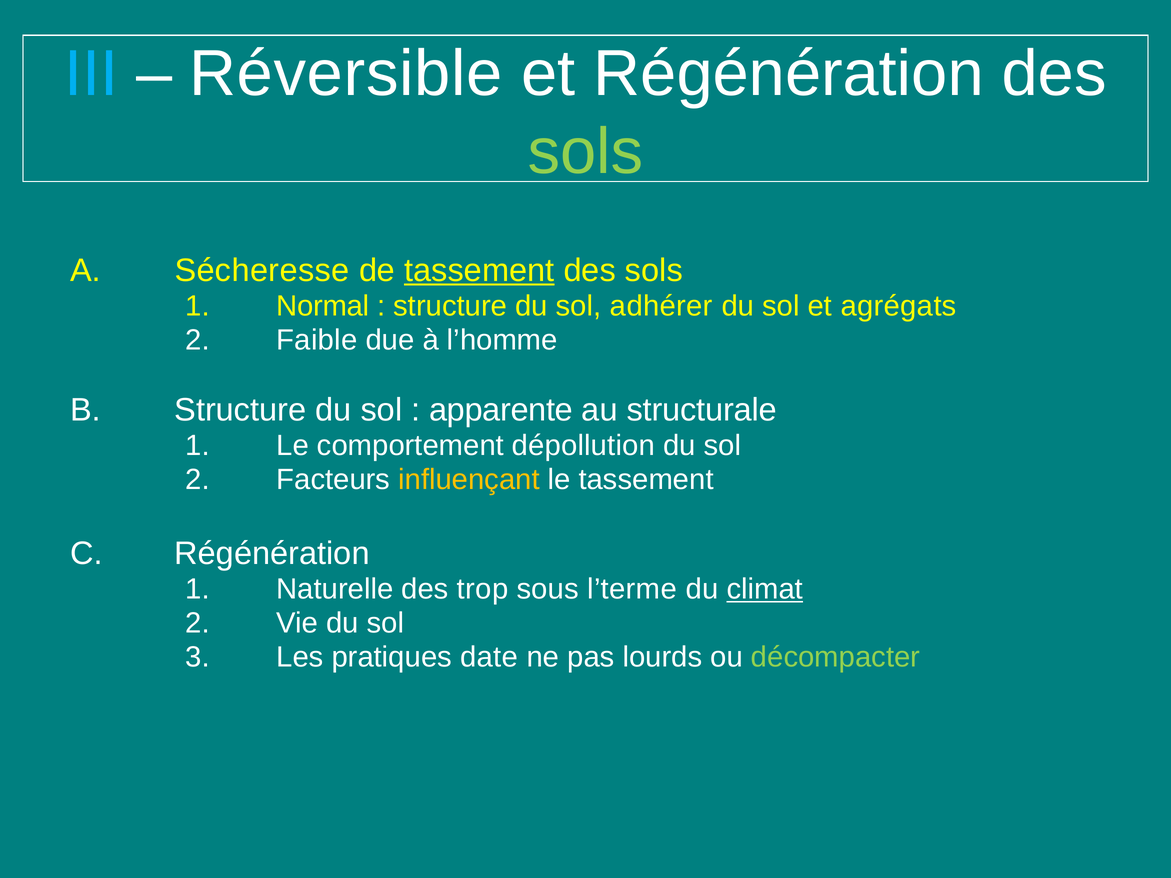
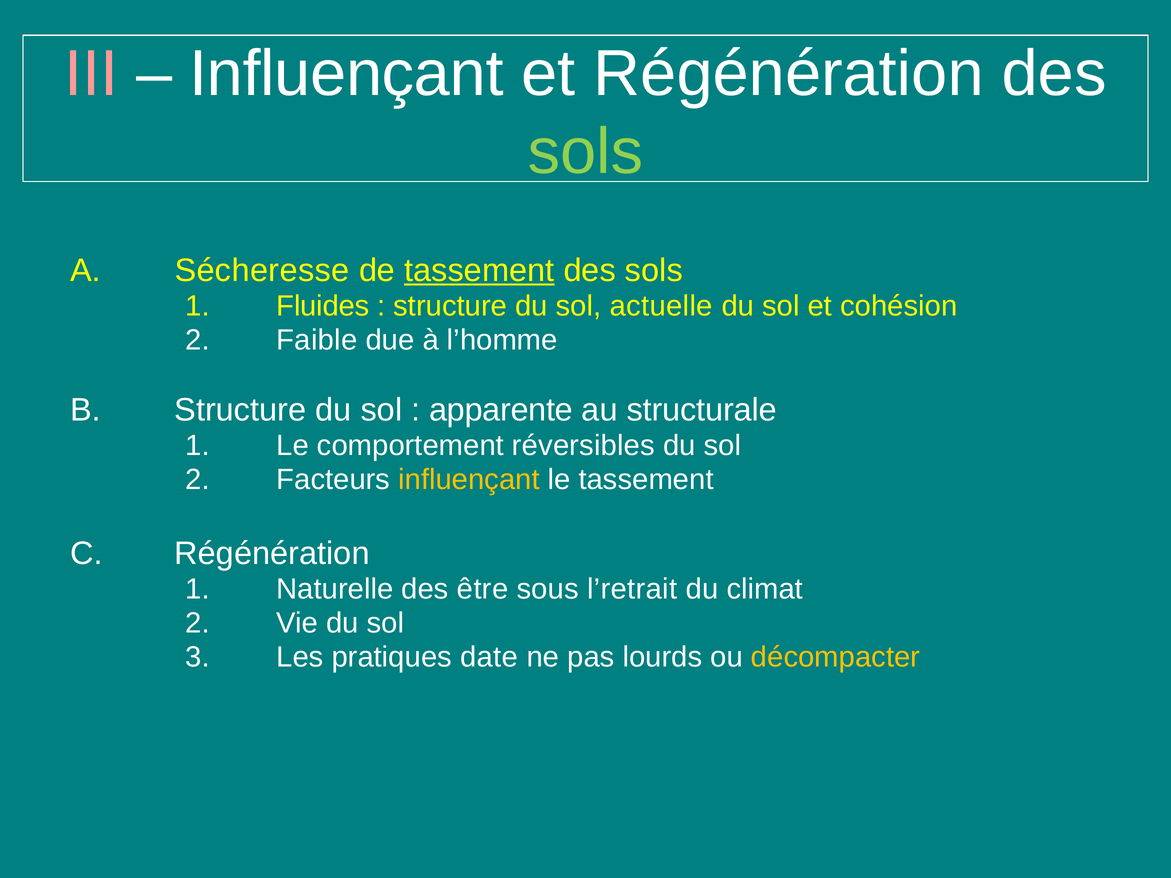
III colour: light blue -> pink
Réversible at (346, 74): Réversible -> Influençant
Normal: Normal -> Fluides
adhérer: adhérer -> actuelle
agrégats: agrégats -> cohésion
dépollution: dépollution -> réversibles
trop: trop -> être
l’terme: l’terme -> l’retrait
climat underline: present -> none
décompacter colour: light green -> yellow
